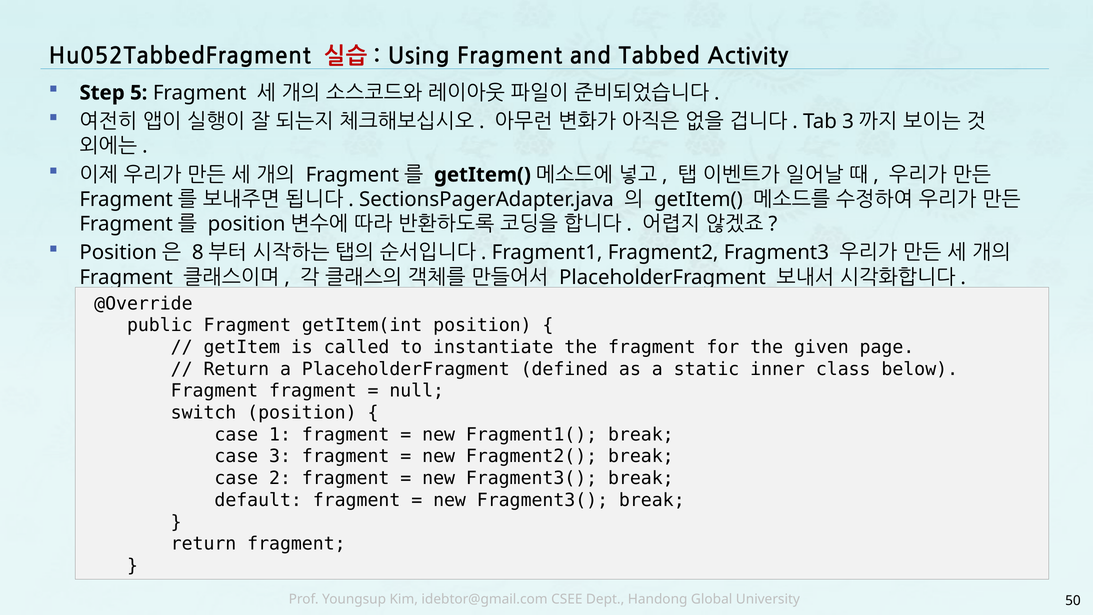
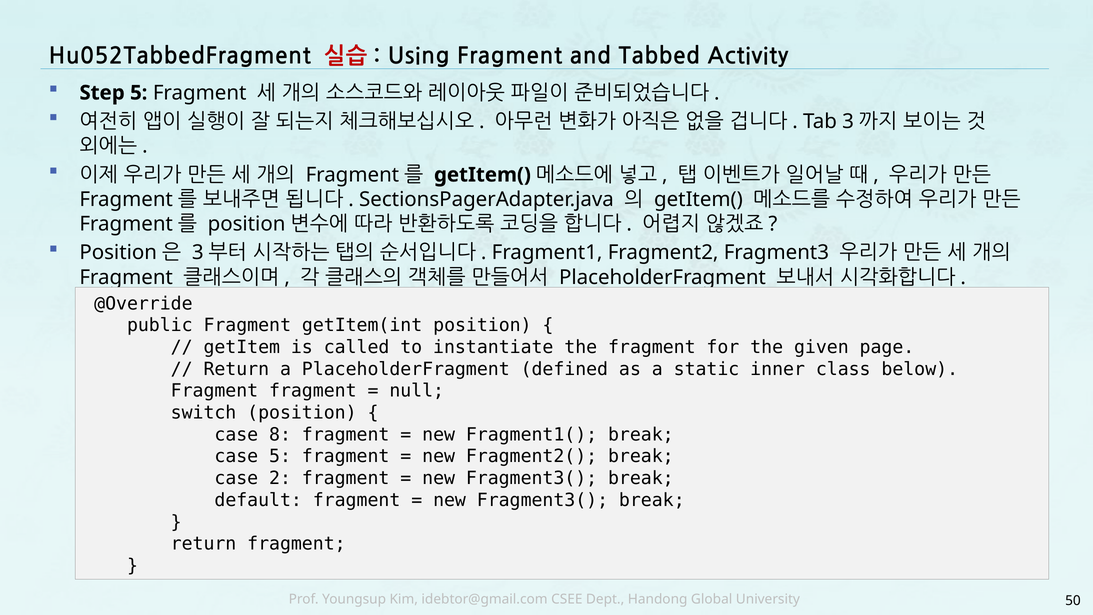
8 at (198, 253): 8 -> 3
1: 1 -> 8
case 3: 3 -> 5
